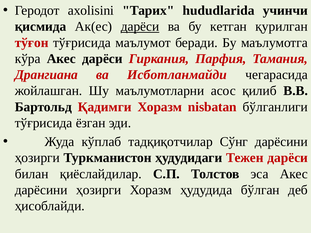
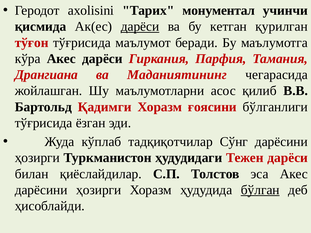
hududlarida: hududlarida -> монументал
Исботланмайди: Исботланмайди -> Маданиятининг
nisbatan: nisbatan -> ғоясини
бўлган underline: none -> present
